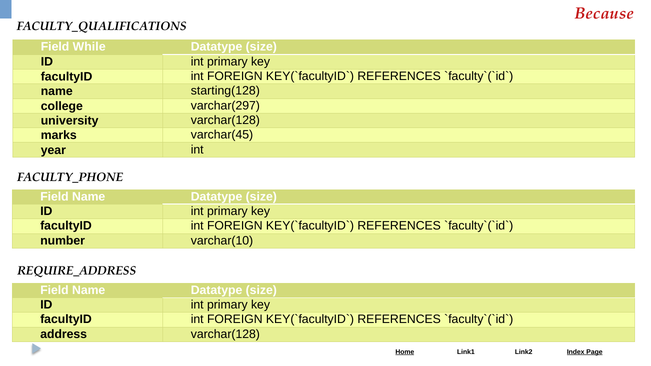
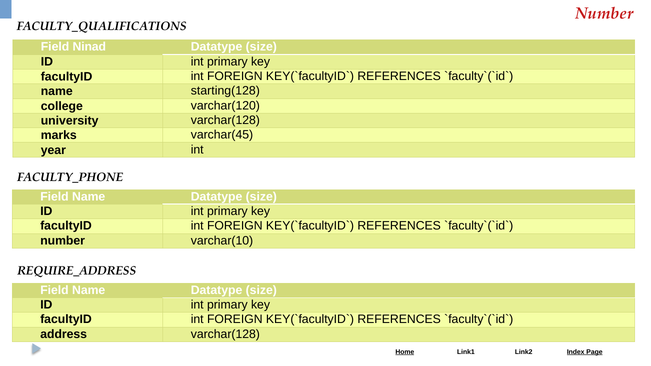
Because at (604, 13): Because -> Number
While: While -> Ninad
varchar(297: varchar(297 -> varchar(120
